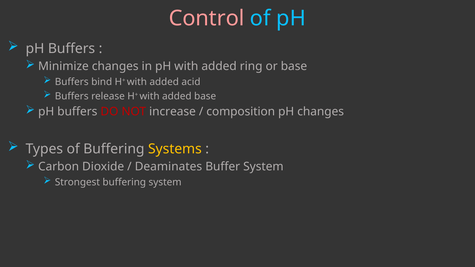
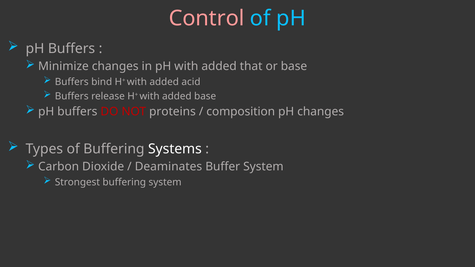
ring: ring -> that
increase: increase -> proteins
Systems colour: yellow -> white
